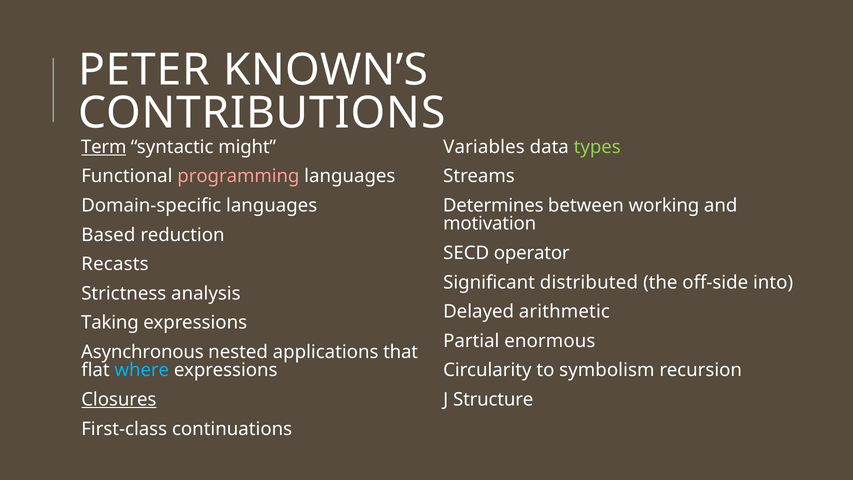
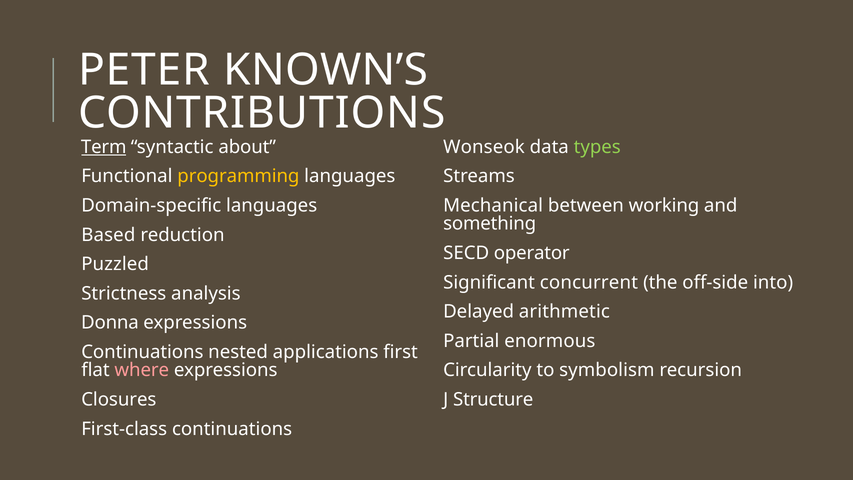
might: might -> about
Variables: Variables -> Wonseok
programming colour: pink -> yellow
Determines: Determines -> Mechanical
motivation: motivation -> something
Recasts: Recasts -> Puzzled
distributed: distributed -> concurrent
Taking: Taking -> Donna
Asynchronous at (142, 352): Asynchronous -> Continuations
that: that -> first
where colour: light blue -> pink
Closures underline: present -> none
